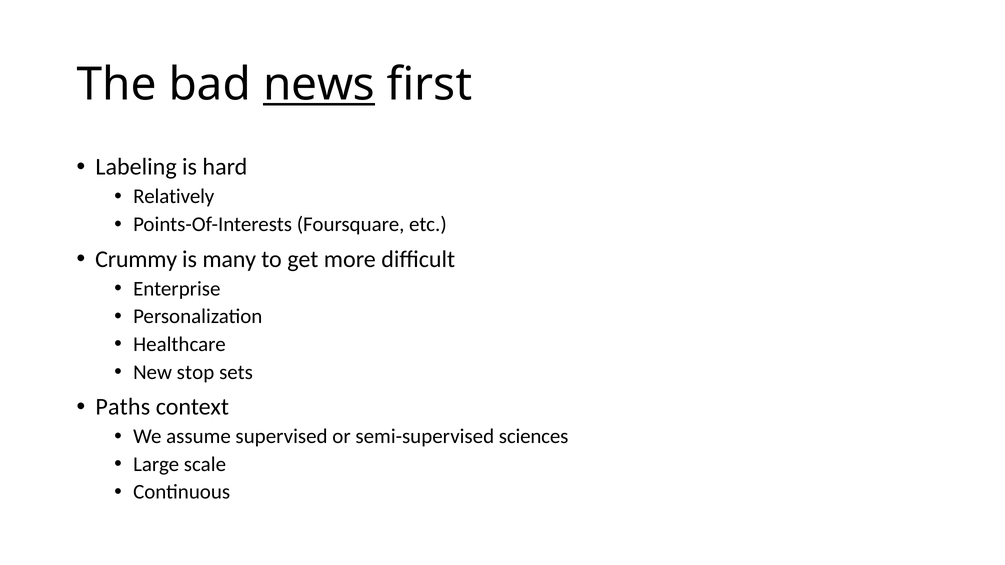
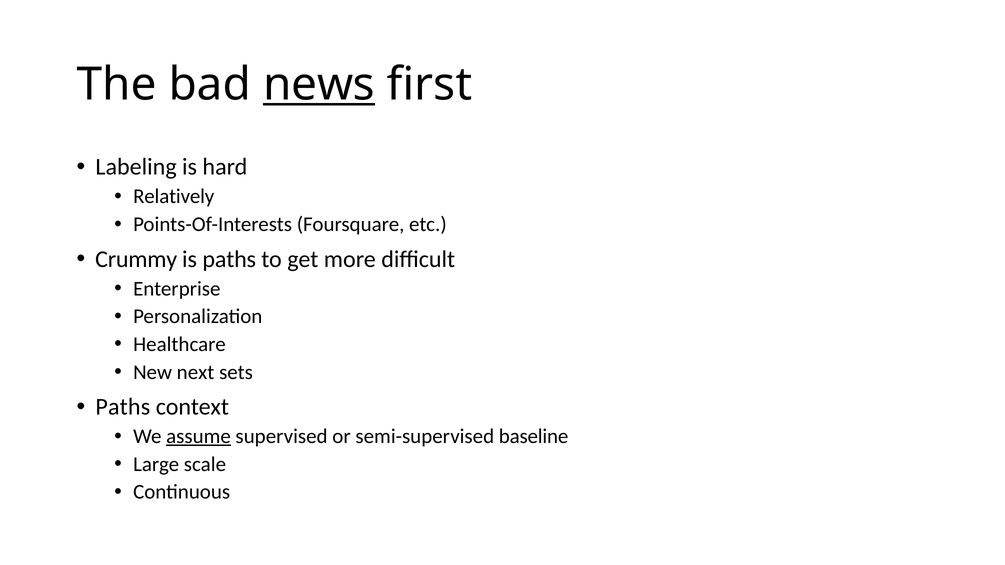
is many: many -> paths
stop: stop -> next
assume underline: none -> present
sciences: sciences -> baseline
